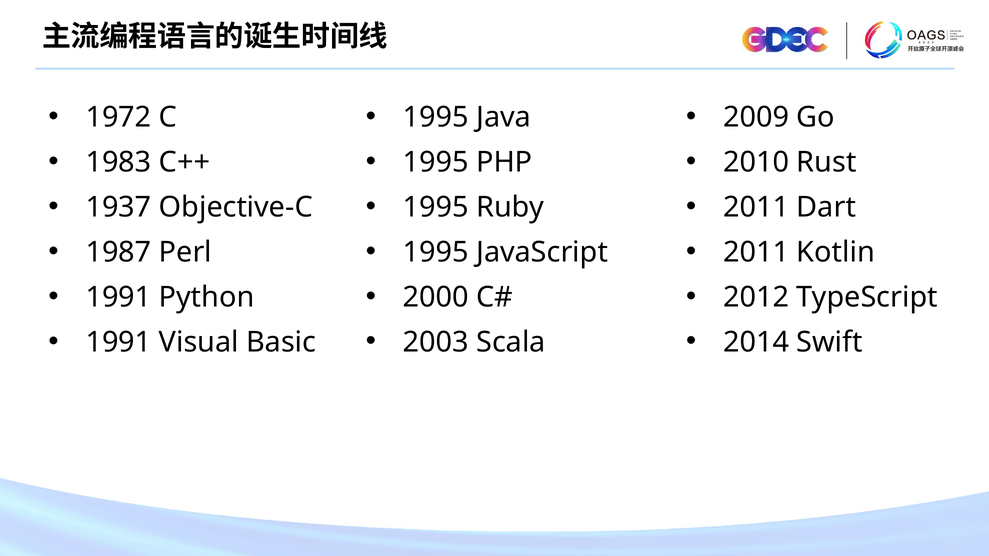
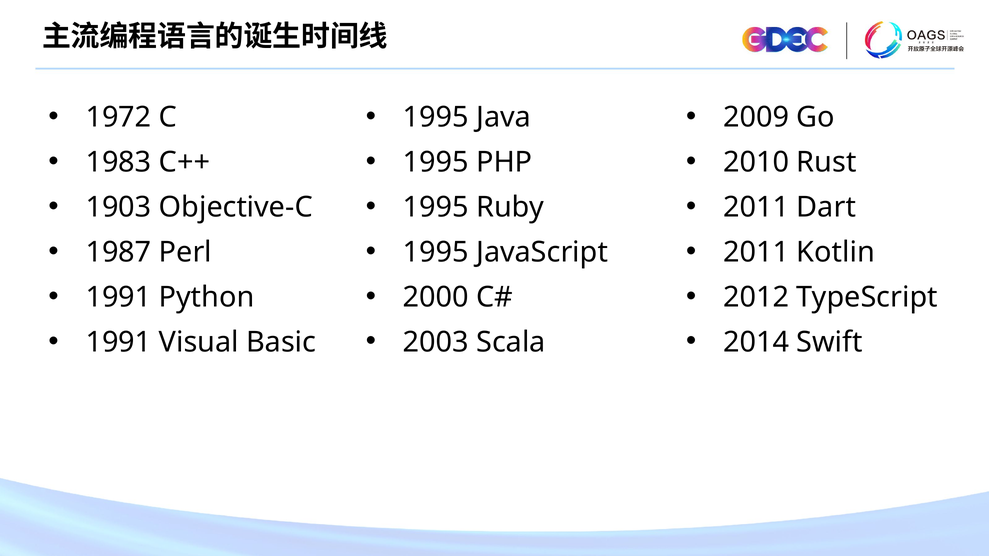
1937: 1937 -> 1903
